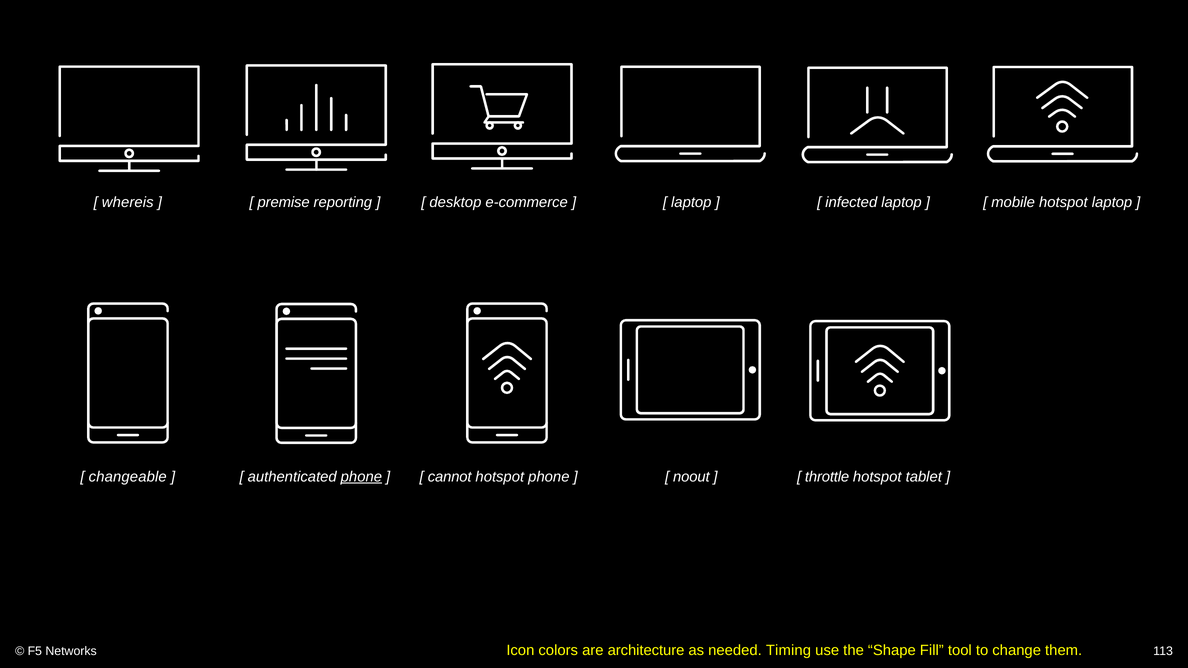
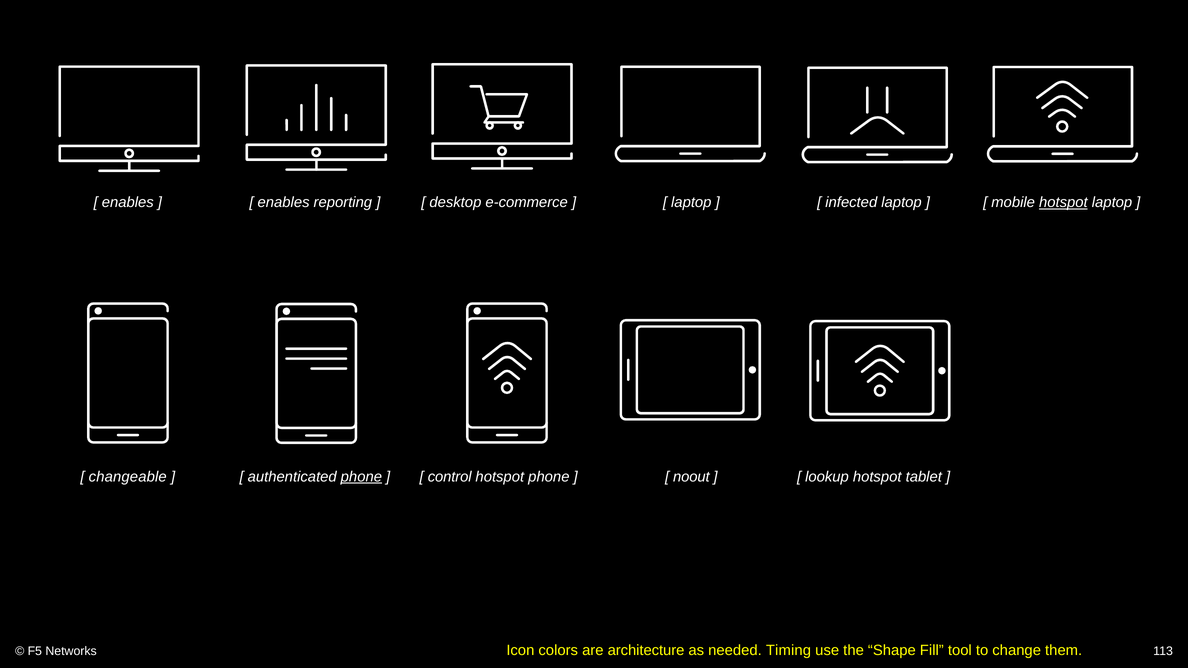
whereis at (128, 203): whereis -> enables
premise at (284, 203): premise -> enables
hotspot at (1063, 203) underline: none -> present
cannot: cannot -> control
throttle: throttle -> lookup
